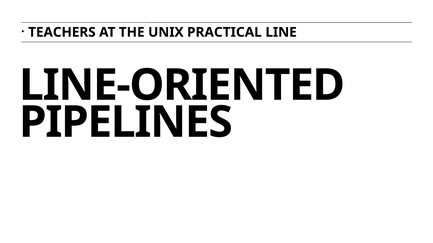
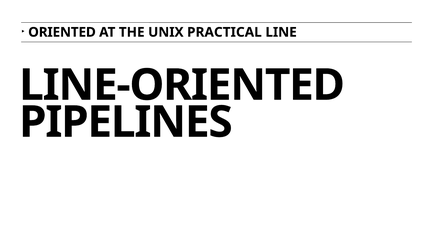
TEACHERS: TEACHERS -> ORIENTED
